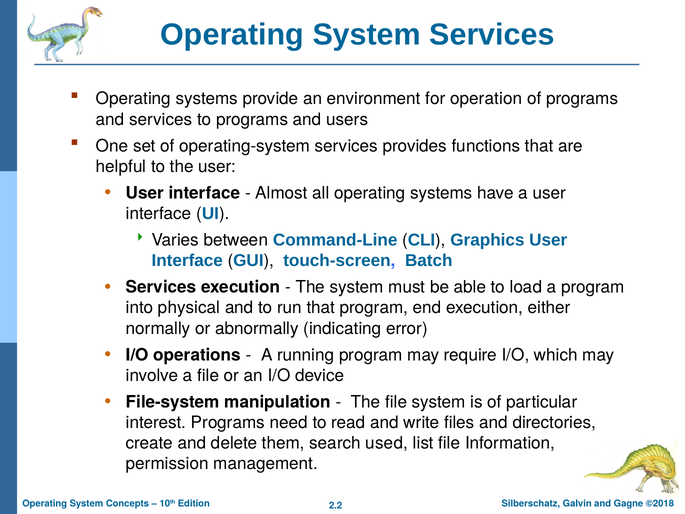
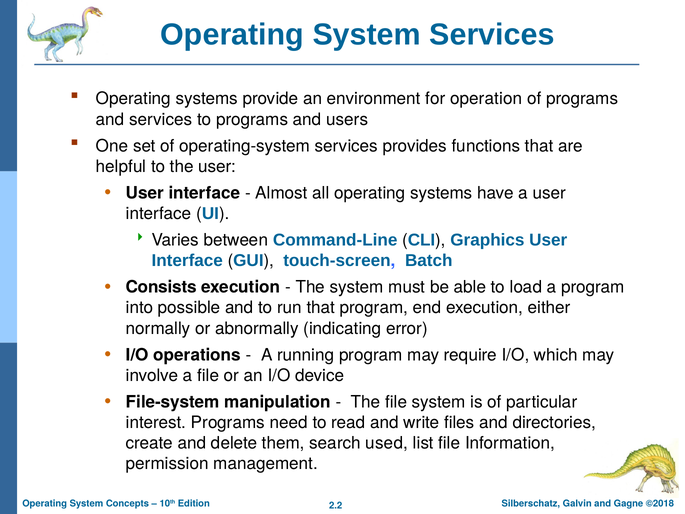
Services at (161, 287): Services -> Consists
physical: physical -> possible
